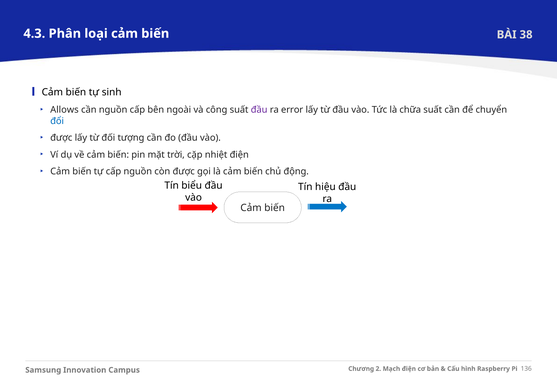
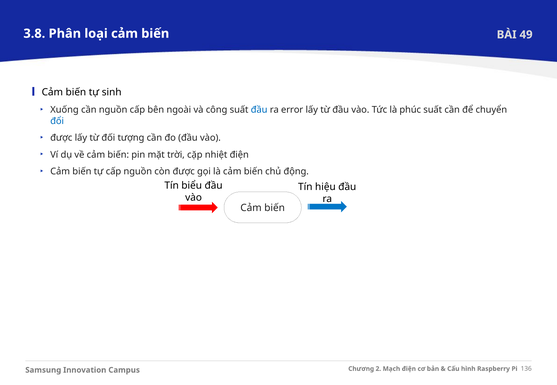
4.3: 4.3 -> 3.8
38: 38 -> 49
Allows: Allows -> Xuống
đầu at (259, 110) colour: purple -> blue
chữa: chữa -> phúc
